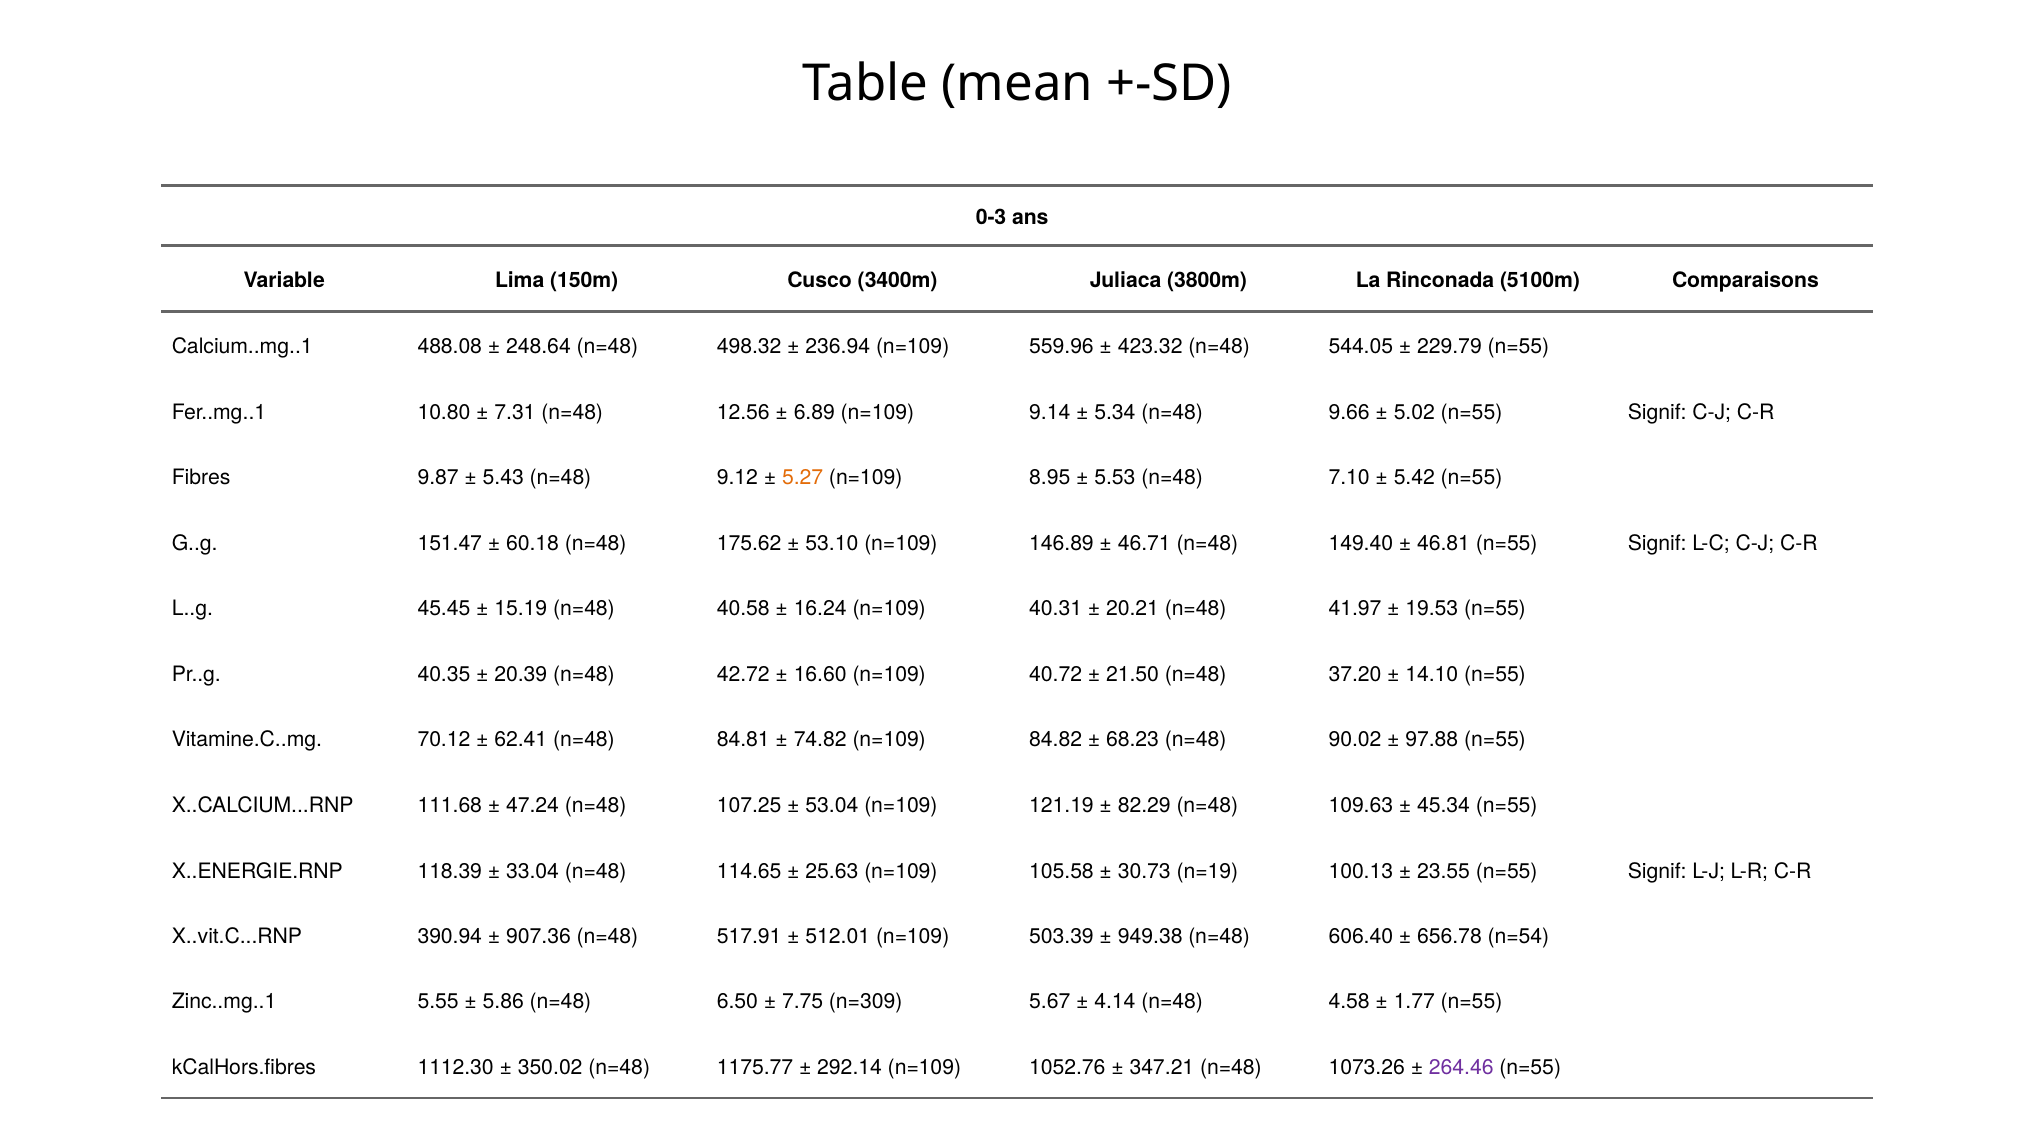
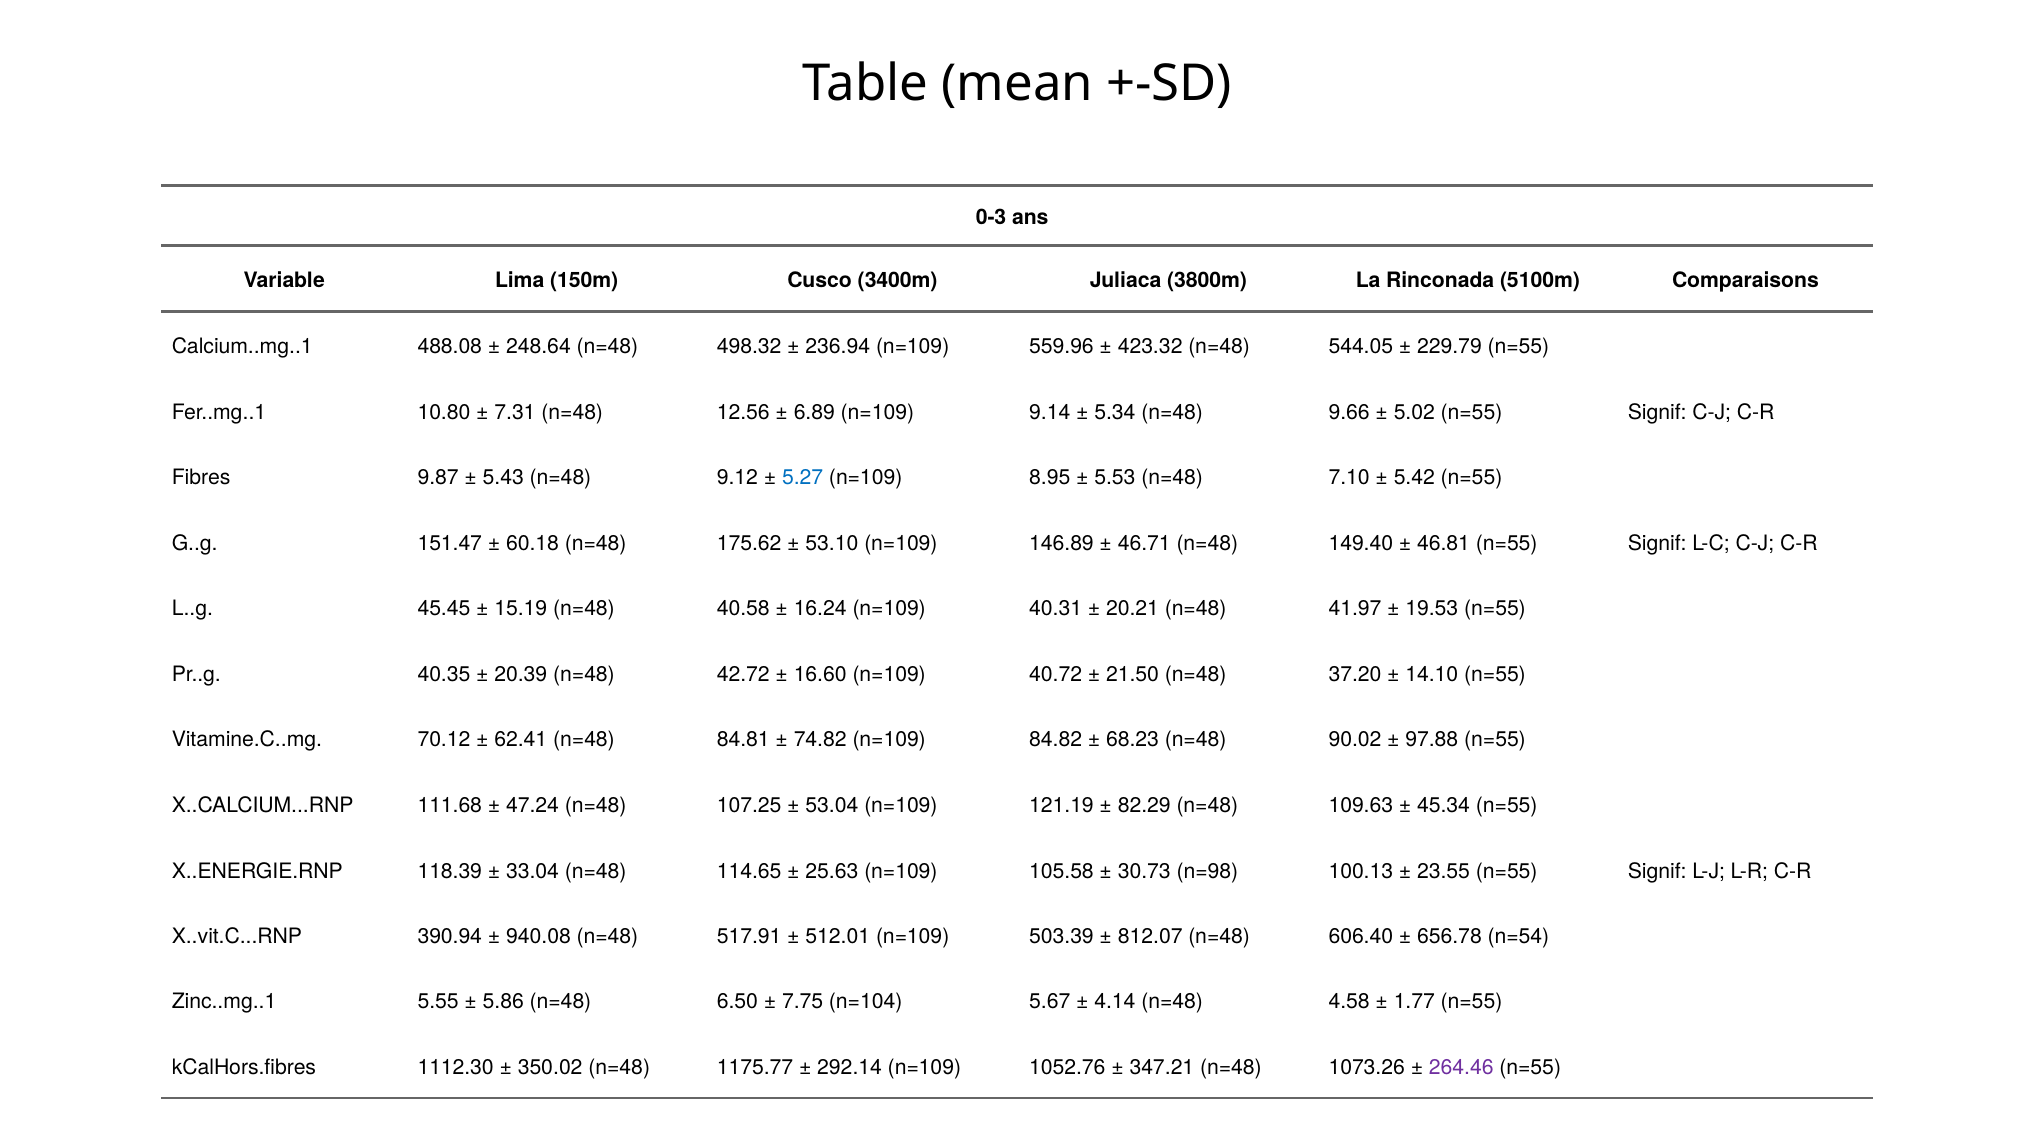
5.27 colour: orange -> blue
n=19: n=19 -> n=98
907.36: 907.36 -> 940.08
949.38: 949.38 -> 812.07
n=309: n=309 -> n=104
